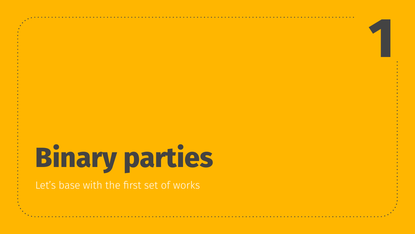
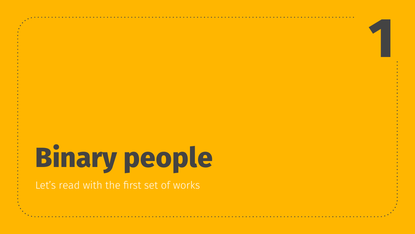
parties: parties -> people
base: base -> read
